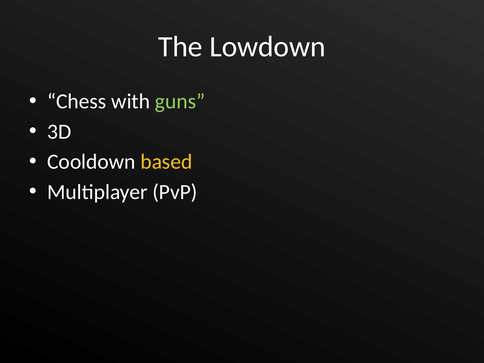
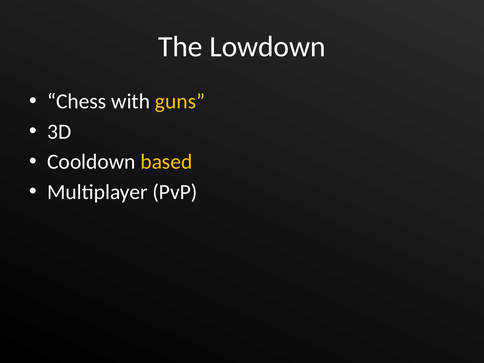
guns colour: light green -> yellow
